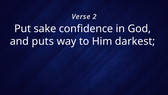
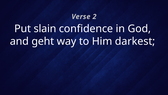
sake: sake -> slain
puts: puts -> geht
